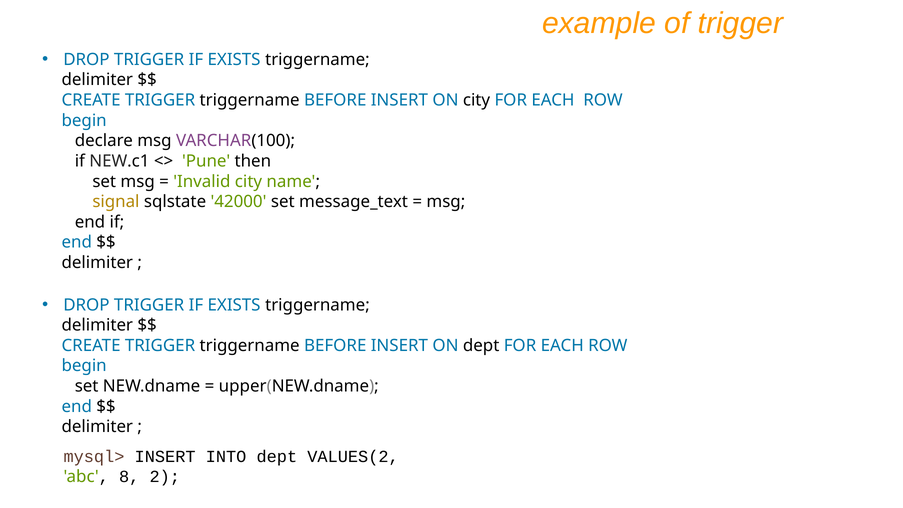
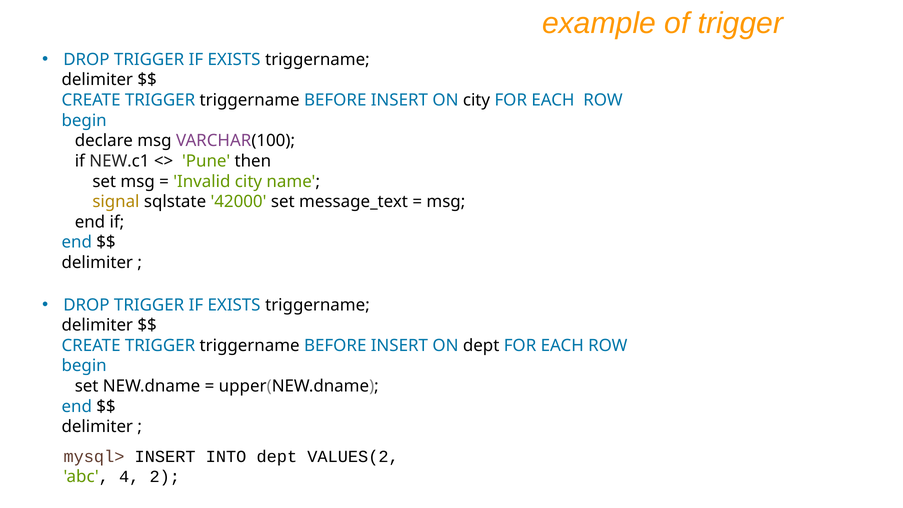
8: 8 -> 4
